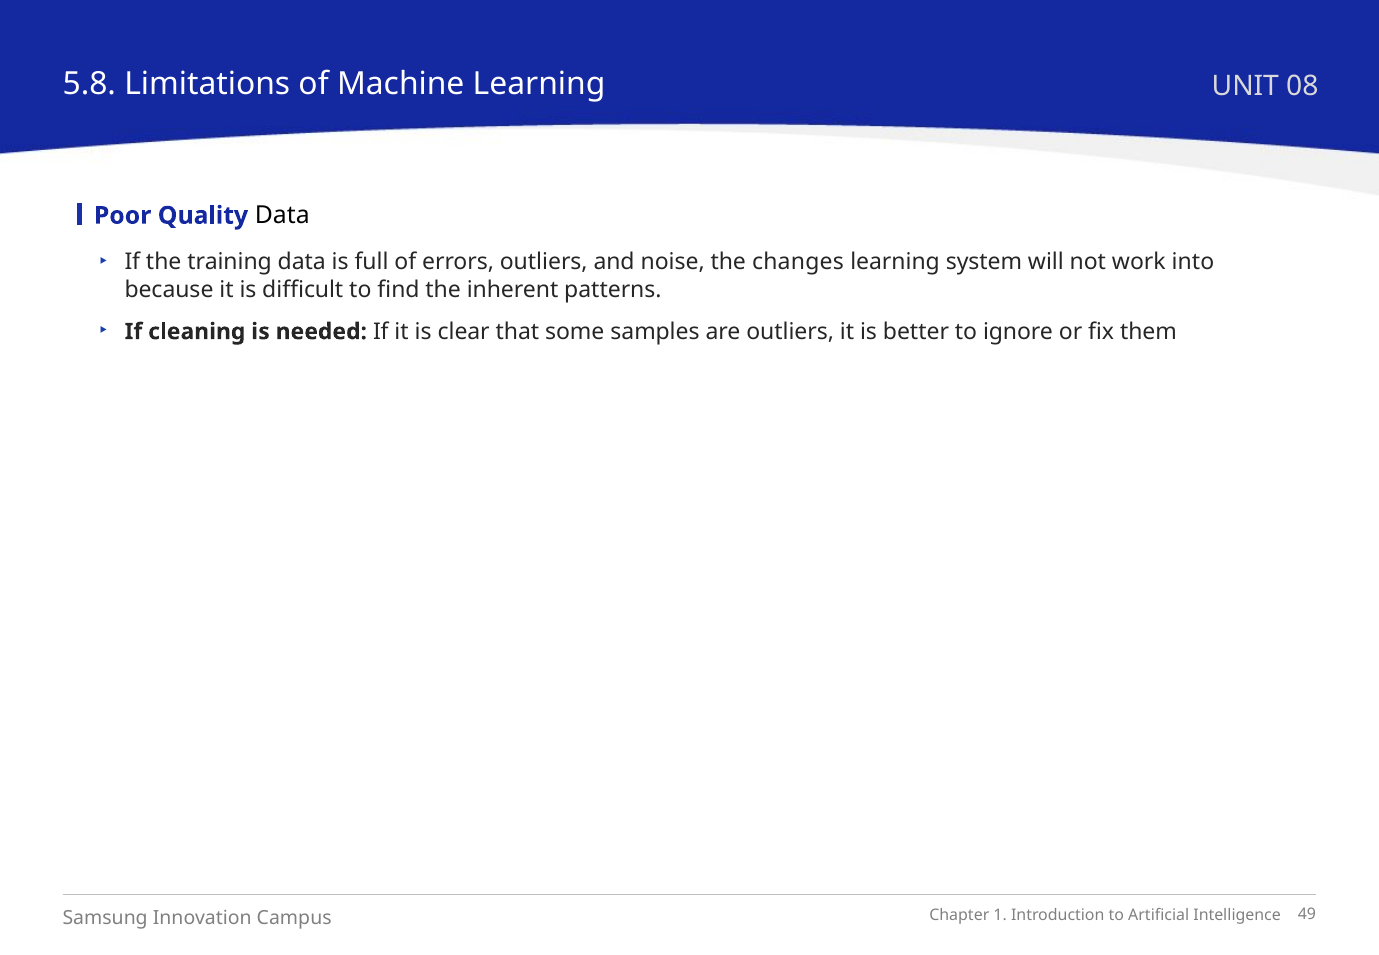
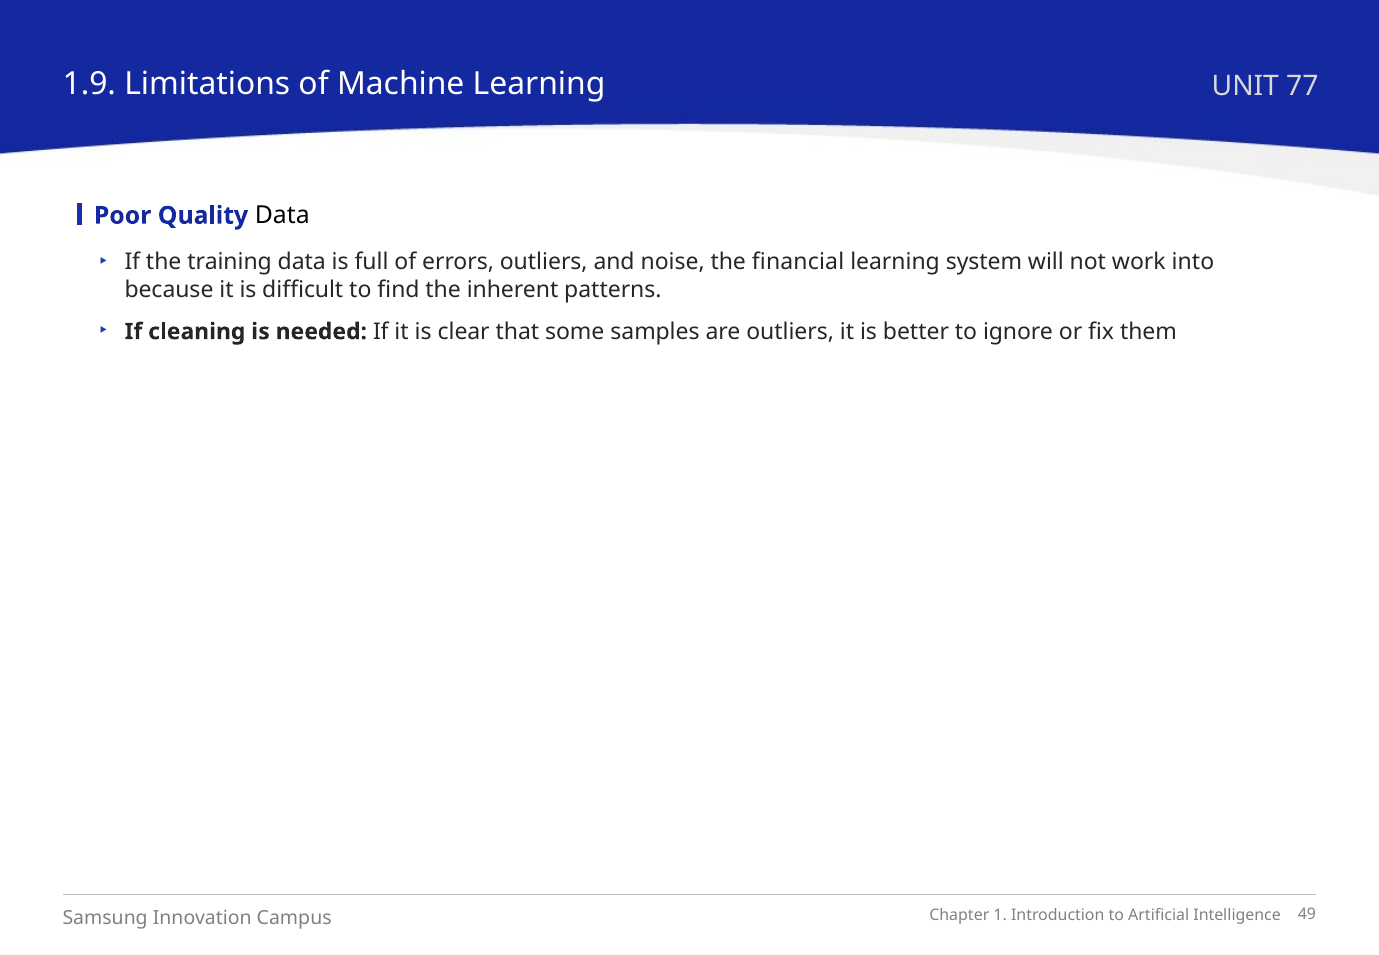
5.8: 5.8 -> 1.9
08: 08 -> 77
changes: changes -> financial
